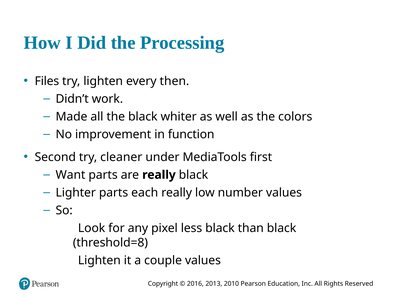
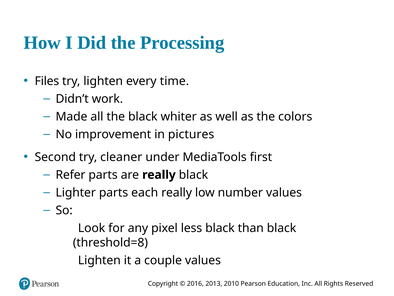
then: then -> time
function: function -> pictures
Want: Want -> Refer
